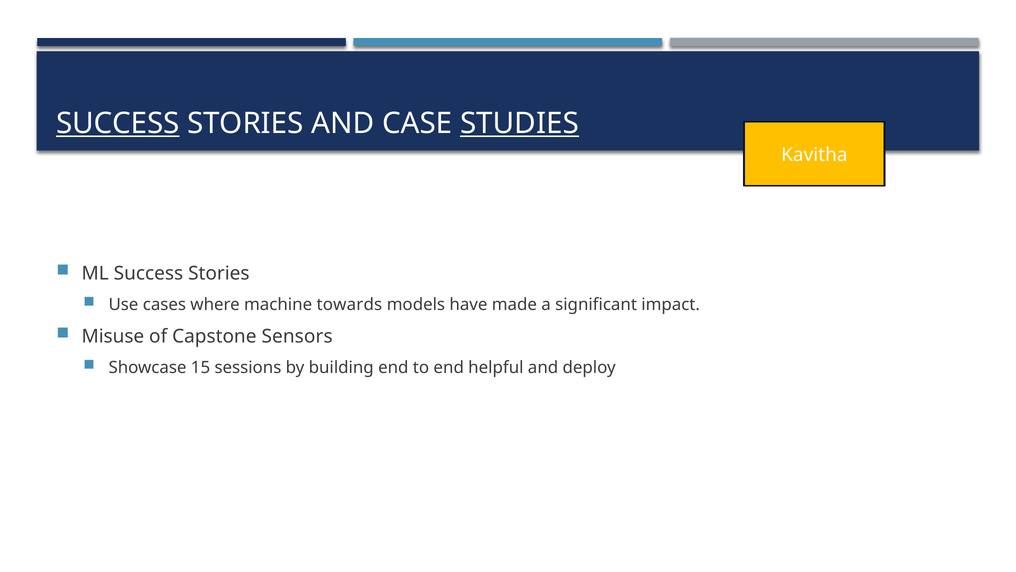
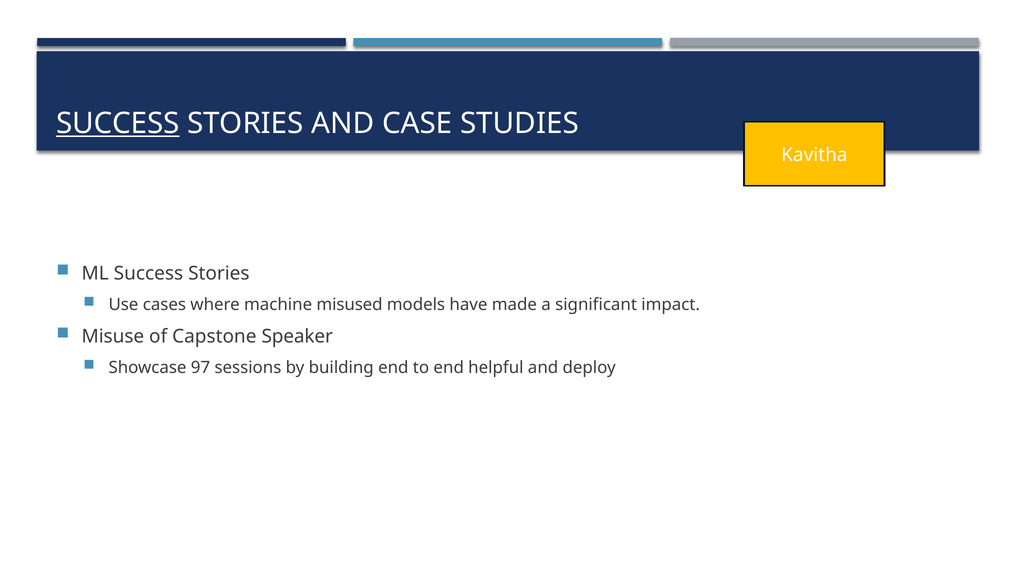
STUDIES underline: present -> none
towards: towards -> misused
Sensors: Sensors -> Speaker
15: 15 -> 97
